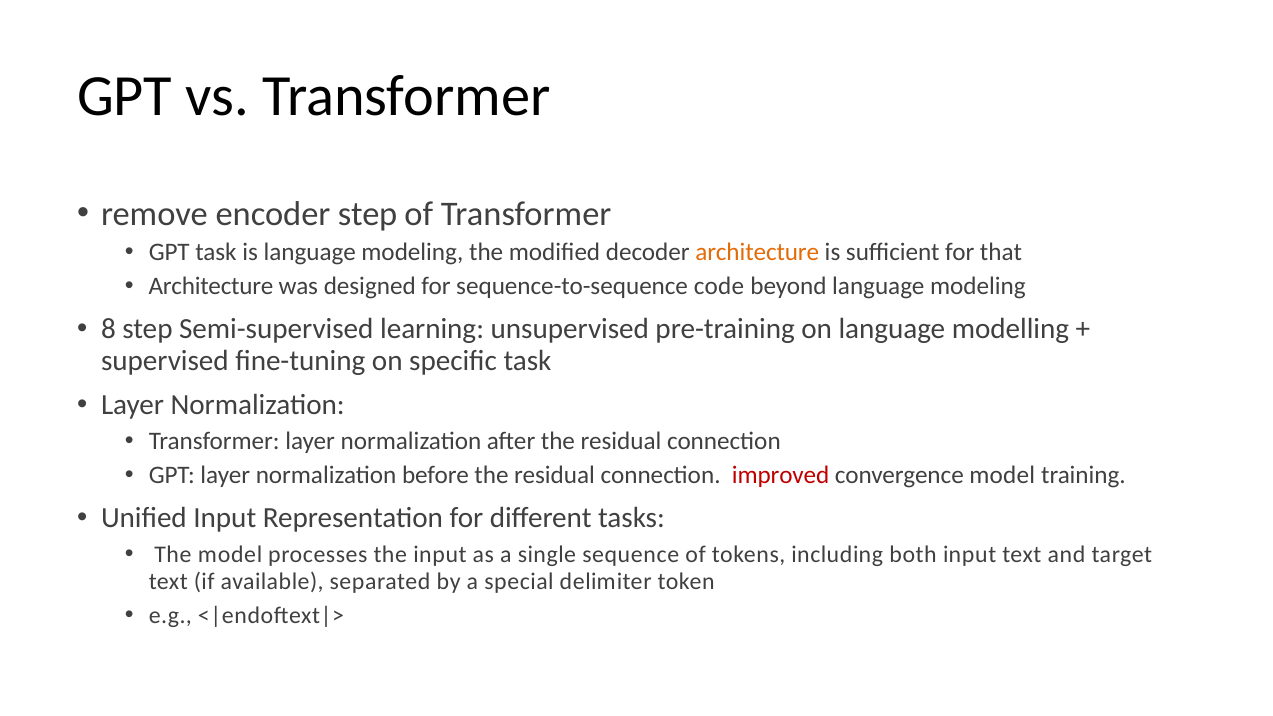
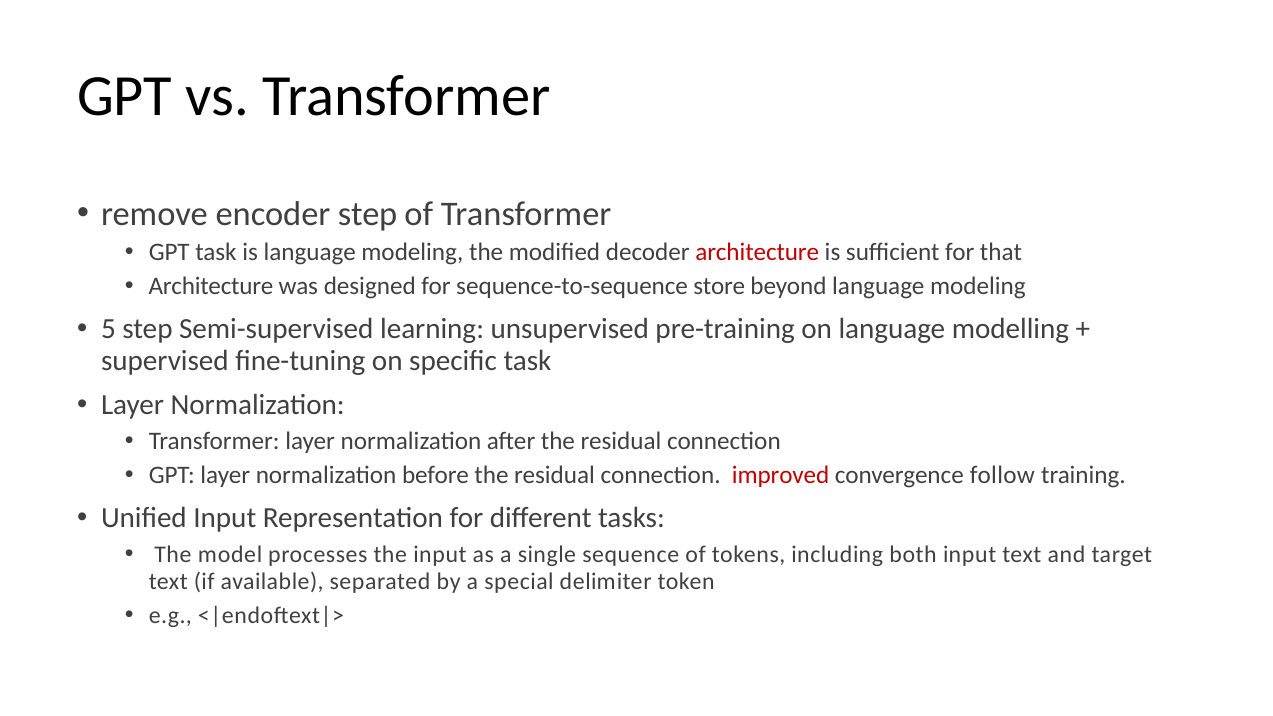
architecture at (757, 253) colour: orange -> red
code: code -> store
8: 8 -> 5
convergence model: model -> follow
